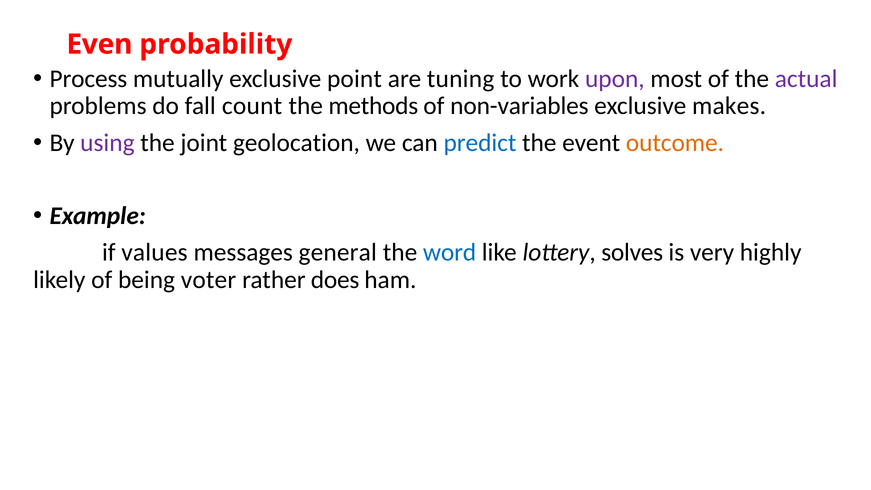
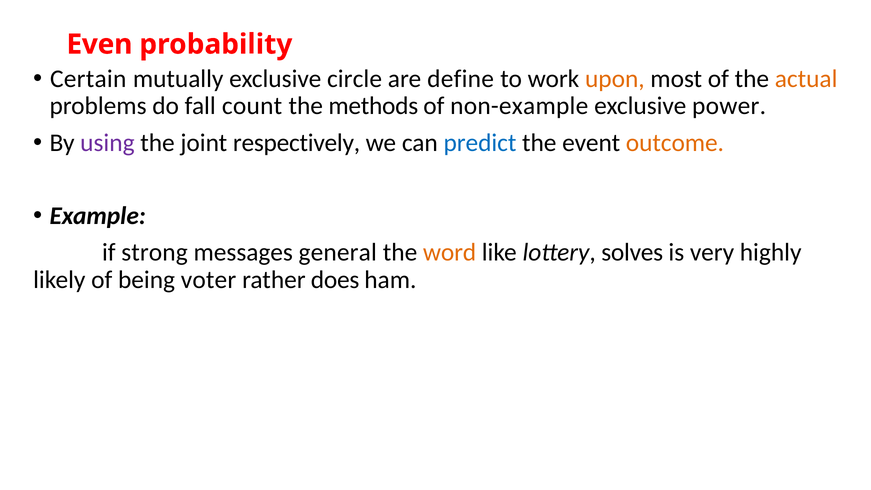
Process: Process -> Certain
point: point -> circle
tuning: tuning -> define
upon colour: purple -> orange
actual colour: purple -> orange
non-variables: non-variables -> non-example
makes: makes -> power
geolocation: geolocation -> respectively
values: values -> strong
word colour: blue -> orange
